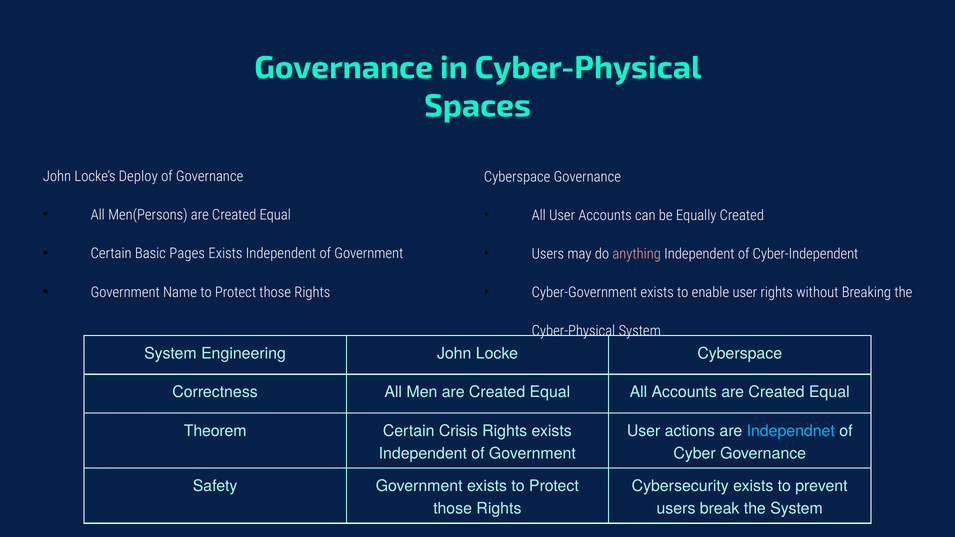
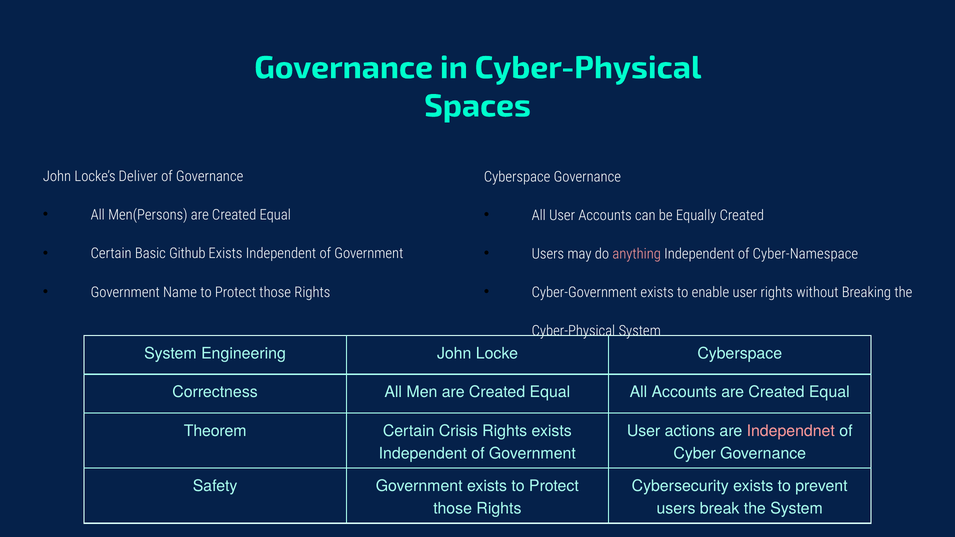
Deploy: Deploy -> Deliver
Pages: Pages -> Github
Cyber-Independent: Cyber-Independent -> Cyber-Namespace
Independnet colour: light blue -> pink
